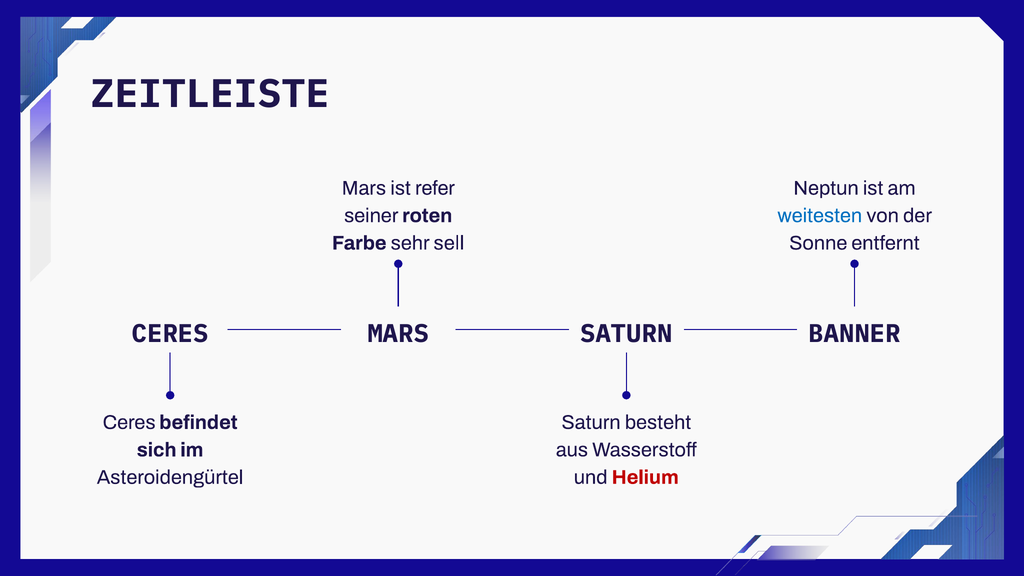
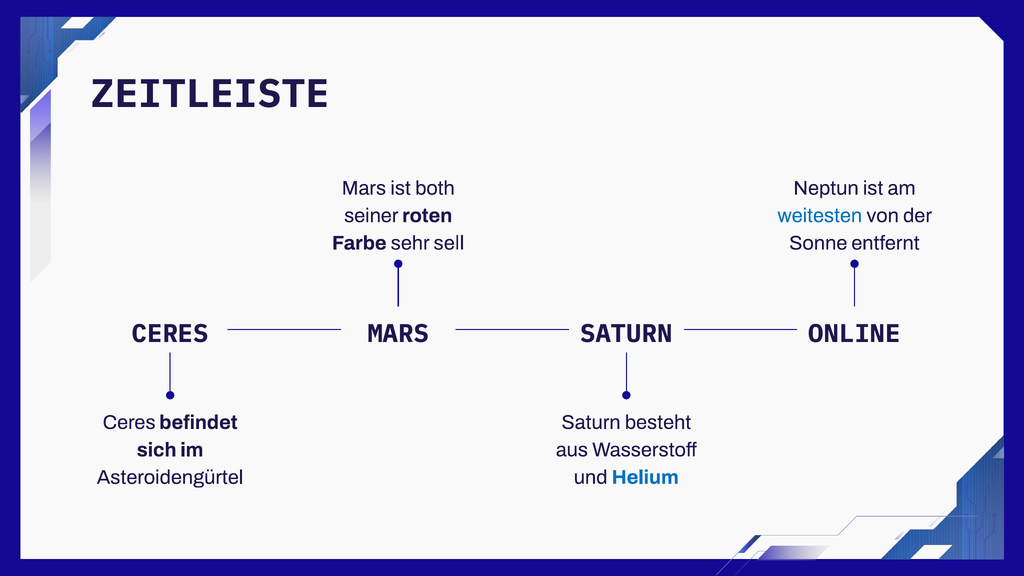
refer: refer -> both
BANNER: BANNER -> ONLINE
Helium colour: red -> blue
